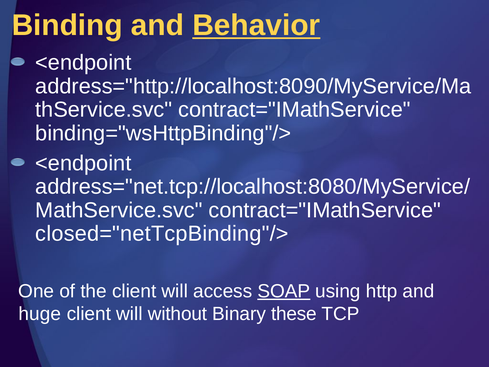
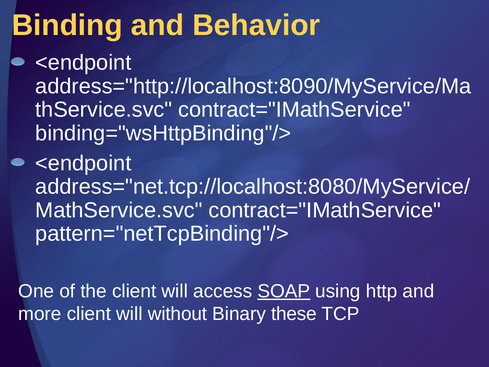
Behavior underline: present -> none
closed="netTcpBinding"/>: closed="netTcpBinding"/> -> pattern="netTcpBinding"/>
huge: huge -> more
